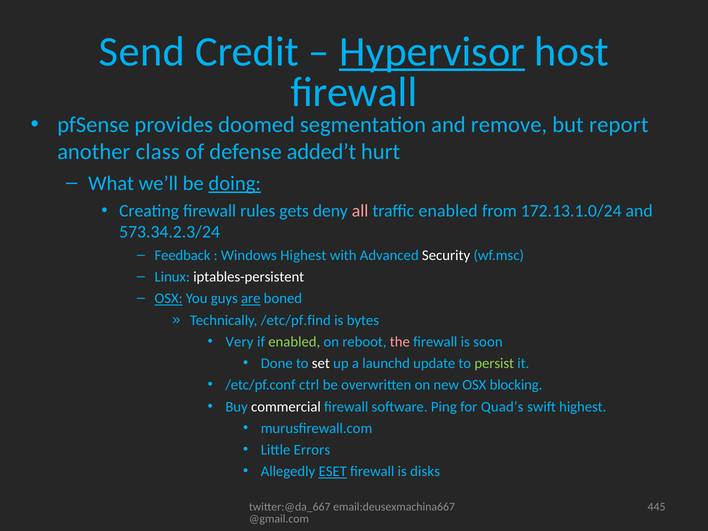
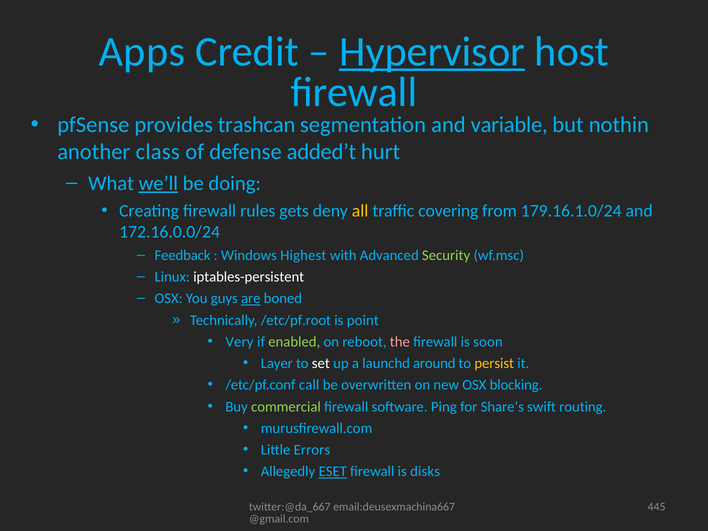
Send: Send -> Apps
doomed: doomed -> trashcan
remove: remove -> variable
report: report -> nothin
we’ll underline: none -> present
doing underline: present -> none
all colour: pink -> yellow
traffic enabled: enabled -> covering
172.13.1.0/24: 172.13.1.0/24 -> 179.16.1.0/24
573.34.2.3/24: 573.34.2.3/24 -> 172.16.0.0/24
Security colour: white -> light green
OSX at (169, 299) underline: present -> none
/etc/pf.find: /etc/pf.find -> /etc/pf.root
bytes: bytes -> point
Done: Done -> Layer
update: update -> around
persist colour: light green -> yellow
ctrl: ctrl -> call
commercial colour: white -> light green
Quad’s: Quad’s -> Share’s
swift highest: highest -> routing
